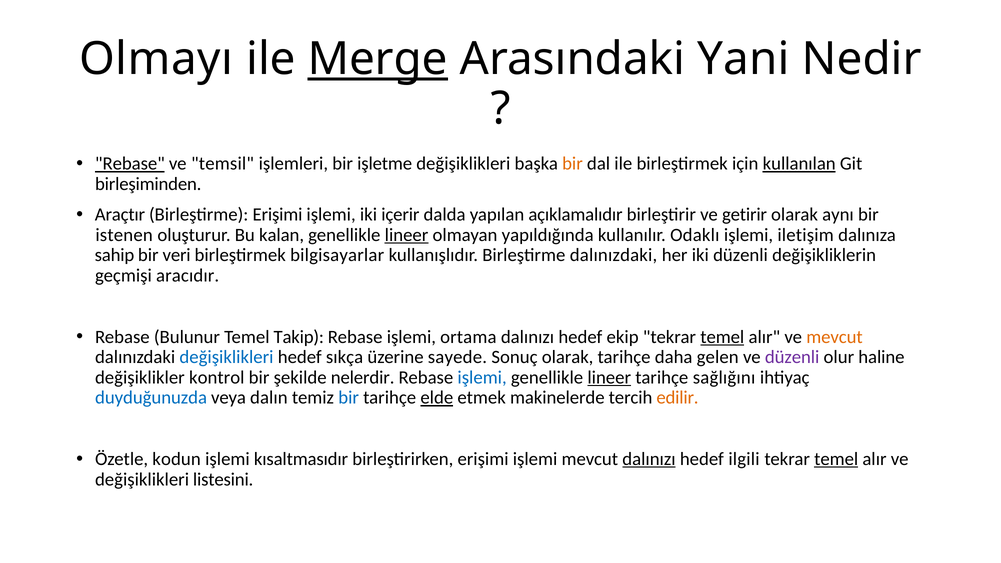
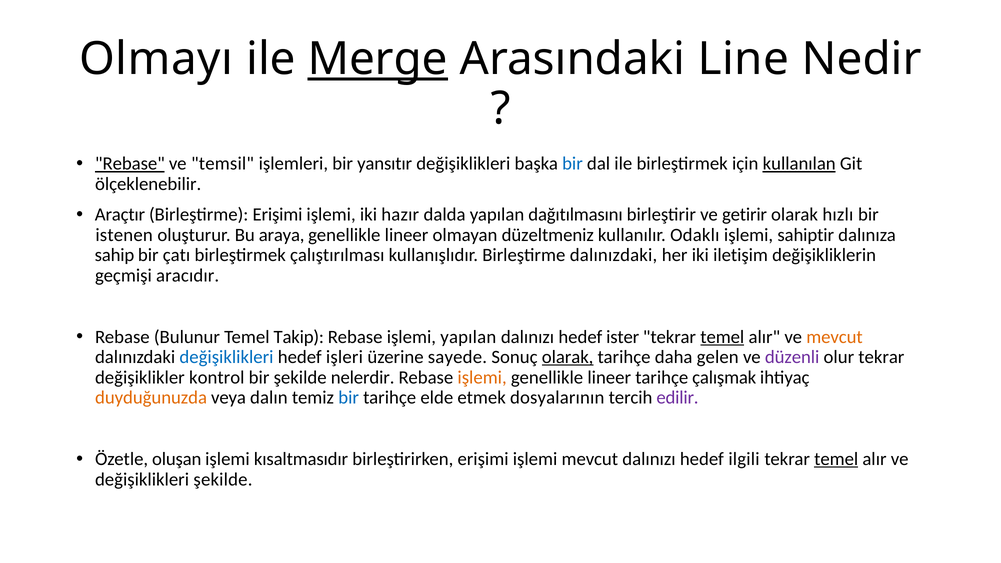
Yani: Yani -> Line
işletme: işletme -> yansıtır
bir at (572, 164) colour: orange -> blue
birleşiminden: birleşiminden -> ölçeklenebilir
içerir: içerir -> hazır
açıklamalıdır: açıklamalıdır -> dağıtılmasını
aynı: aynı -> hızlı
kalan: kalan -> araya
lineer at (407, 235) underline: present -> none
yapıldığında: yapıldığında -> düzeltmeniz
iletişim: iletişim -> sahiptir
veri: veri -> çatı
bilgisayarlar: bilgisayarlar -> çalıştırılması
iki düzenli: düzenli -> iletişim
işlemi ortama: ortama -> yapılan
ekip: ekip -> ister
sıkça: sıkça -> işleri
olarak at (568, 357) underline: none -> present
olur haline: haline -> tekrar
işlemi at (482, 377) colour: blue -> orange
lineer at (609, 377) underline: present -> none
sağlığını: sağlığını -> çalışmak
duyduğunuzda colour: blue -> orange
elde underline: present -> none
makinelerde: makinelerde -> dosyalarının
edilir colour: orange -> purple
kodun: kodun -> oluşan
dalınızı at (649, 459) underline: present -> none
değişiklikleri listesini: listesini -> şekilde
